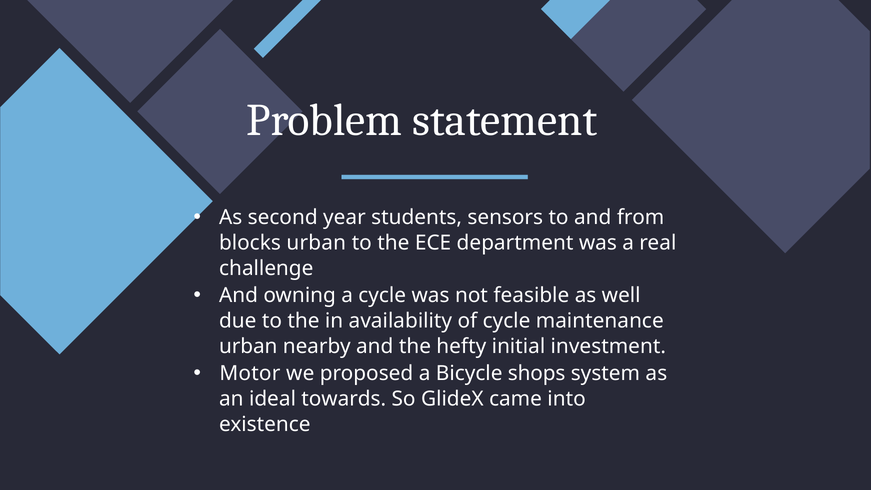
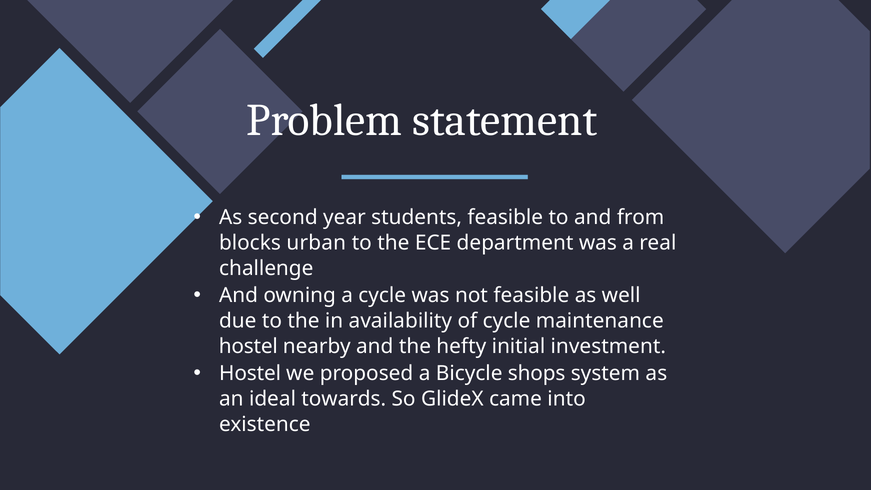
students sensors: sensors -> feasible
urban at (248, 347): urban -> hostel
Motor at (250, 374): Motor -> Hostel
